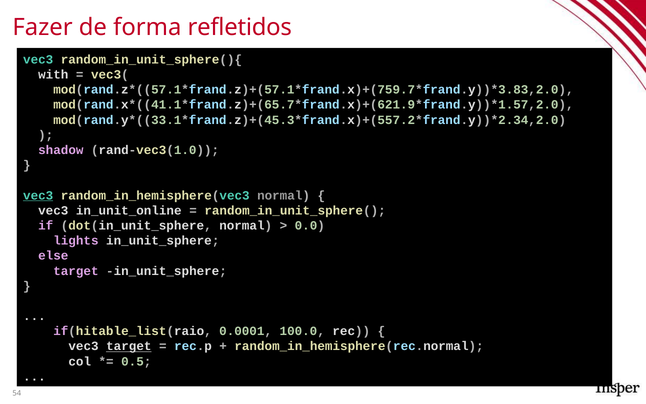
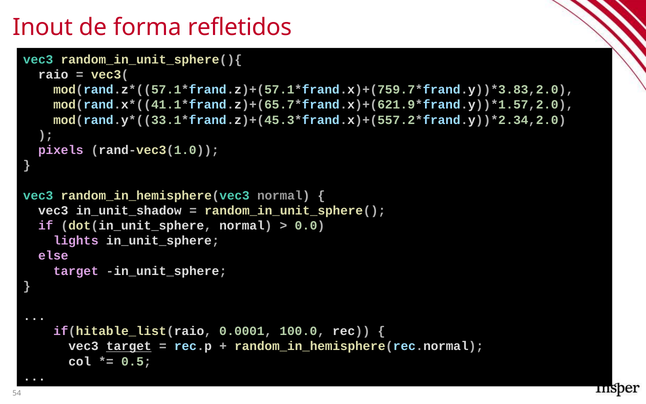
Fazer: Fazer -> Inout
with: with -> raio
shadow: shadow -> pixels
vec3 at (38, 195) underline: present -> none
in_unit_online: in_unit_online -> in_unit_shadow
